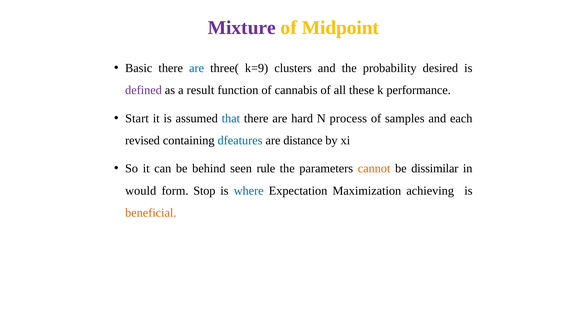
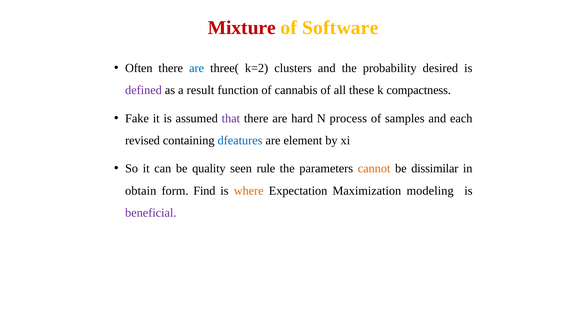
Mixture colour: purple -> red
Midpoint: Midpoint -> Software
Basic: Basic -> Often
k=9: k=9 -> k=2
performance: performance -> compactness
Start: Start -> Fake
that colour: blue -> purple
distance: distance -> element
behind: behind -> quality
would: would -> obtain
Stop: Stop -> Find
where colour: blue -> orange
achieving: achieving -> modeling
beneficial colour: orange -> purple
